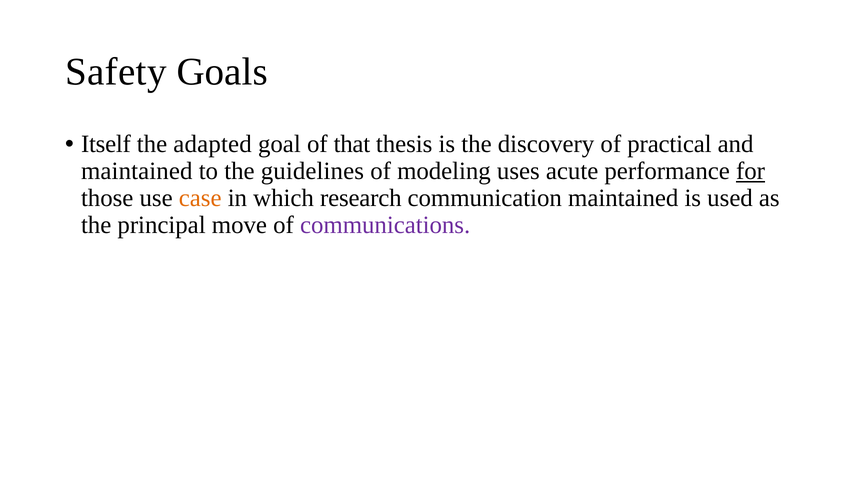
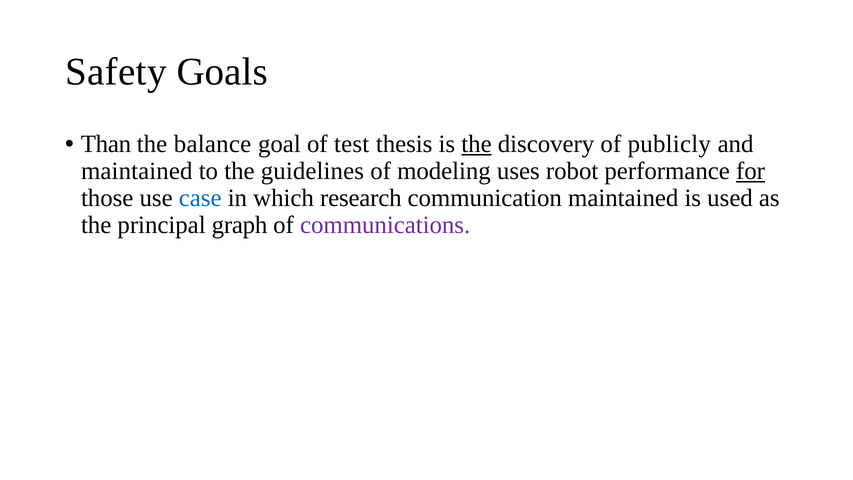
Itself: Itself -> Than
adapted: adapted -> balance
that: that -> test
the at (476, 144) underline: none -> present
practical: practical -> publicly
acute: acute -> robot
case colour: orange -> blue
move: move -> graph
